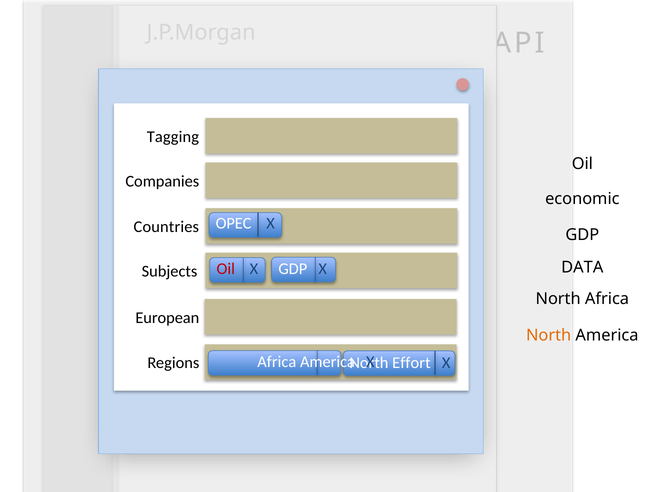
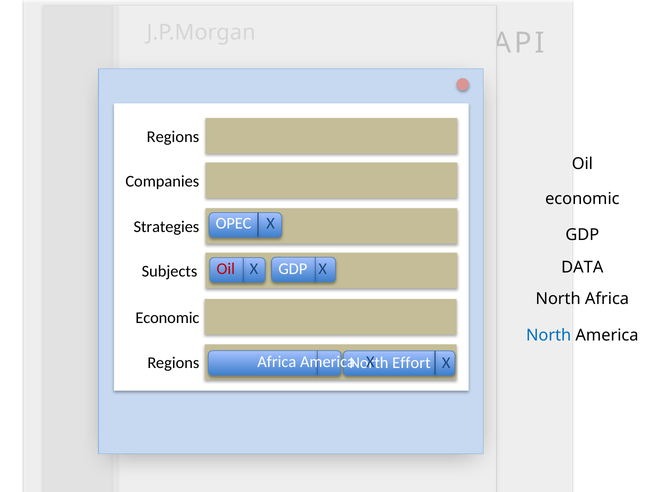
Tagging at (173, 137): Tagging -> Regions
Countries: Countries -> Strategies
European at (167, 318): European -> Economic
North at (549, 335) colour: orange -> blue
